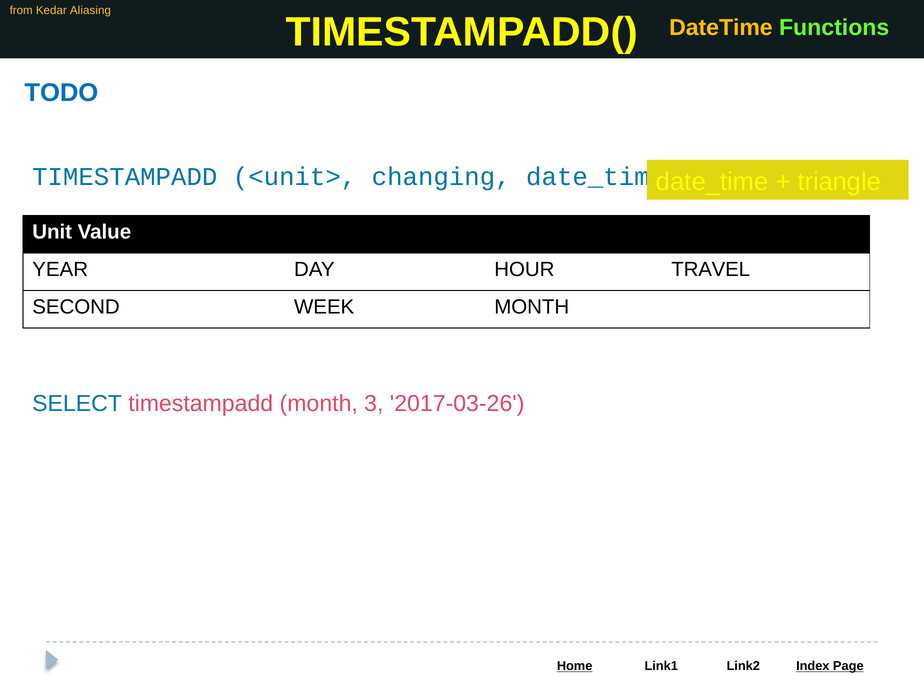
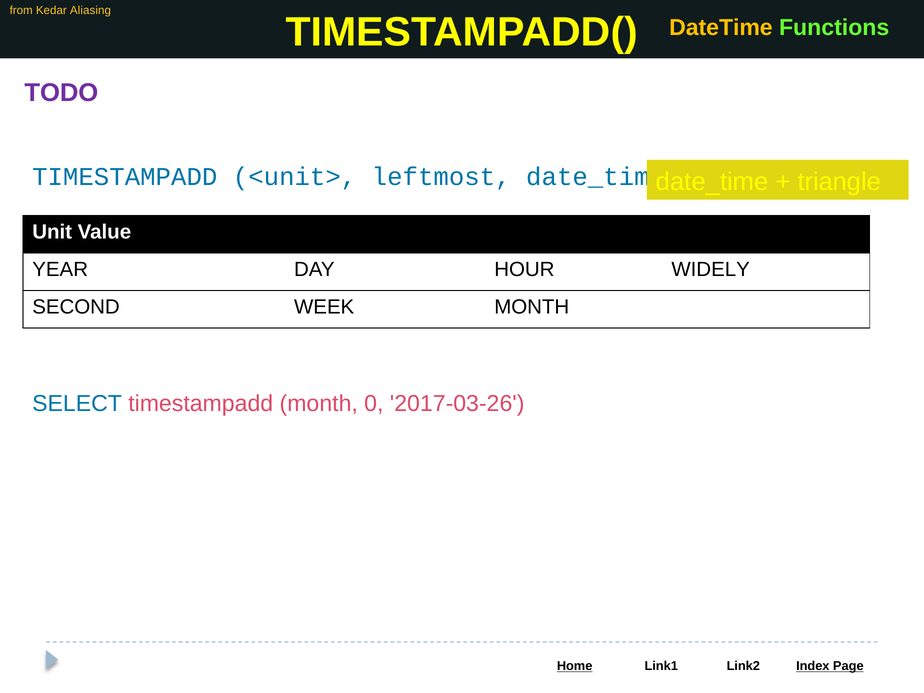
TODO colour: blue -> purple
changing: changing -> leftmost
TRAVEL: TRAVEL -> WIDELY
3: 3 -> 0
